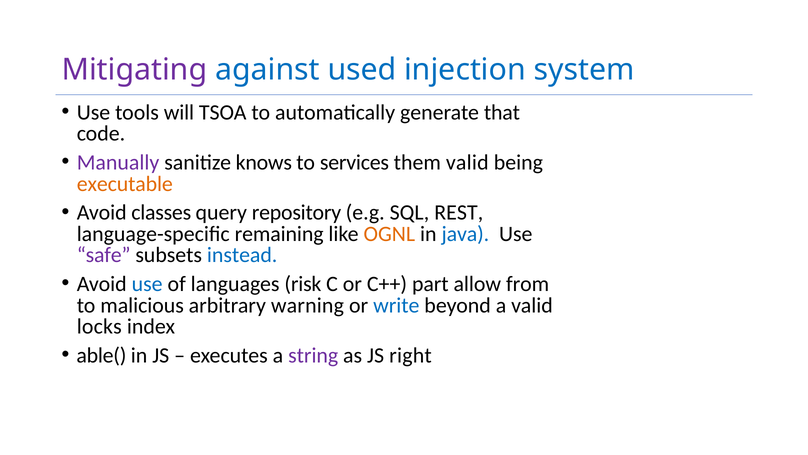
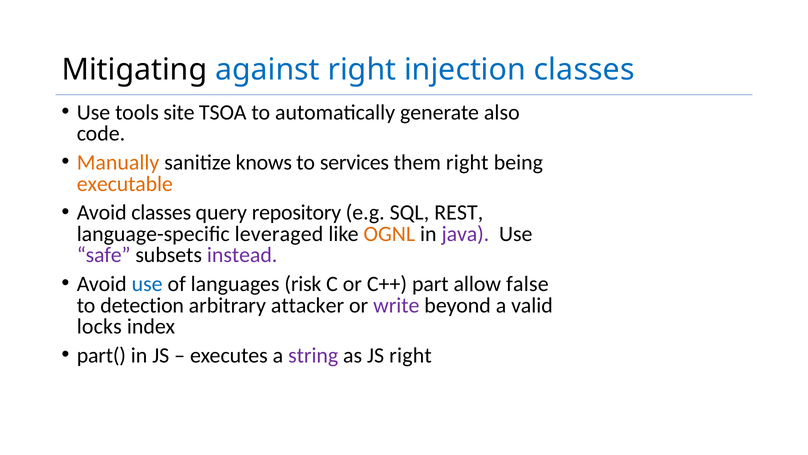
Mitigating colour: purple -> black
against used: used -> right
injection system: system -> classes
will: will -> site
that: that -> also
Manually colour: purple -> orange
them valid: valid -> right
remaining: remaining -> leveraged
java colour: blue -> purple
instead colour: blue -> purple
from: from -> false
malicious: malicious -> detection
warning: warning -> attacker
write colour: blue -> purple
able(: able( -> part(
